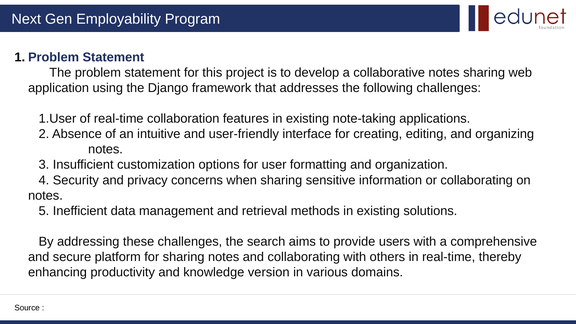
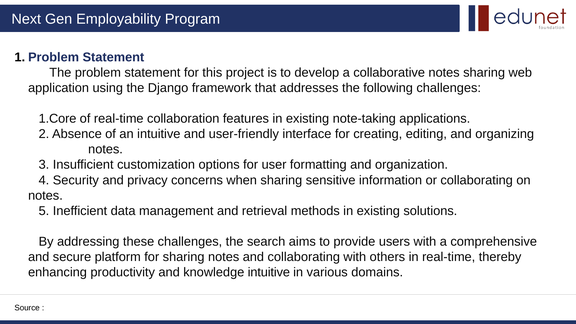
1.User: 1.User -> 1.Core
knowledge version: version -> intuitive
